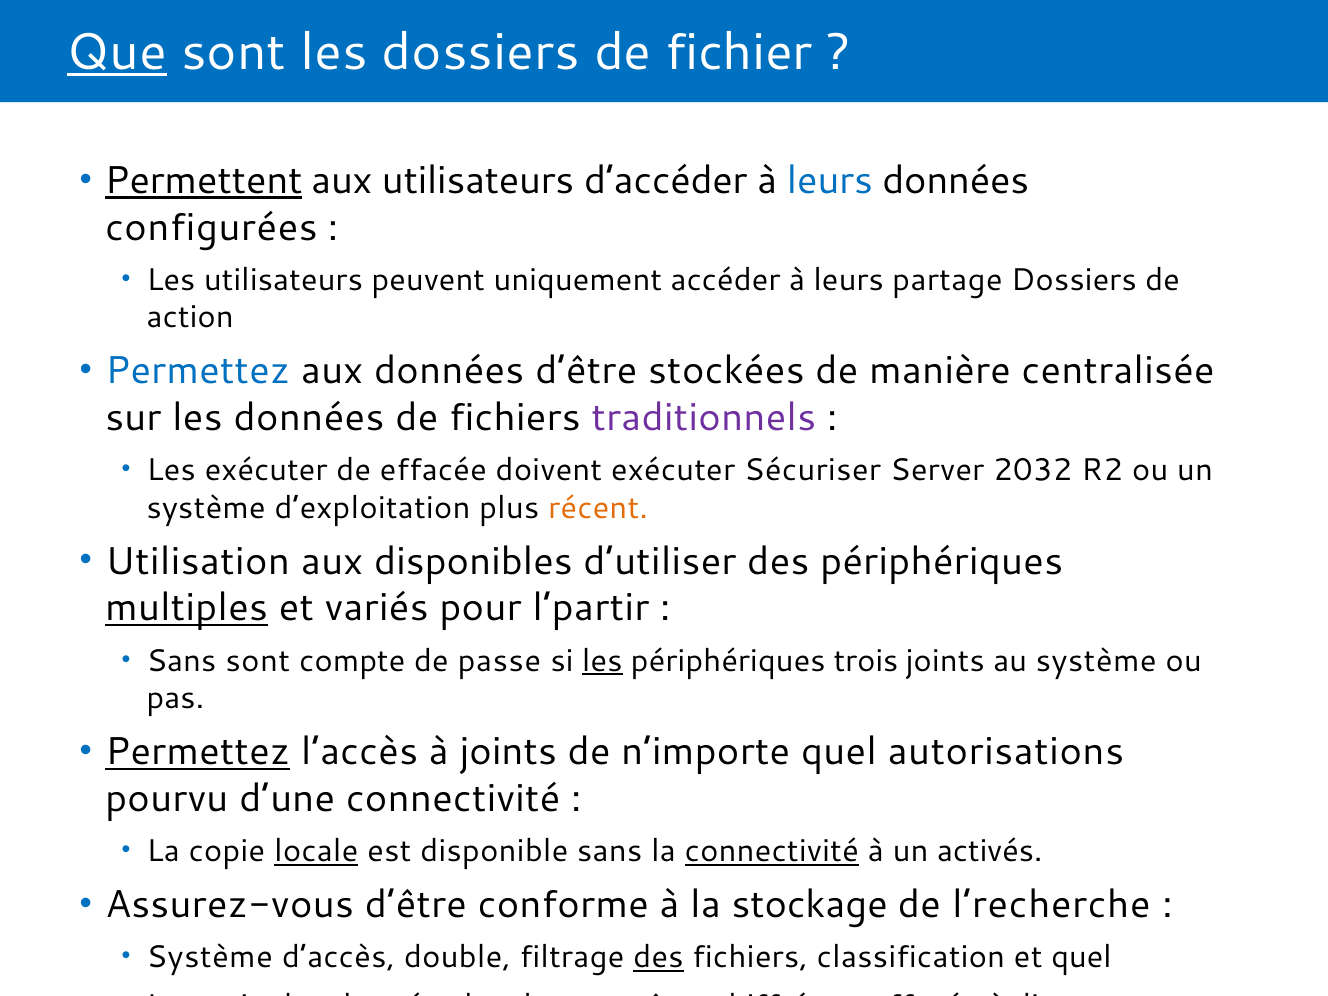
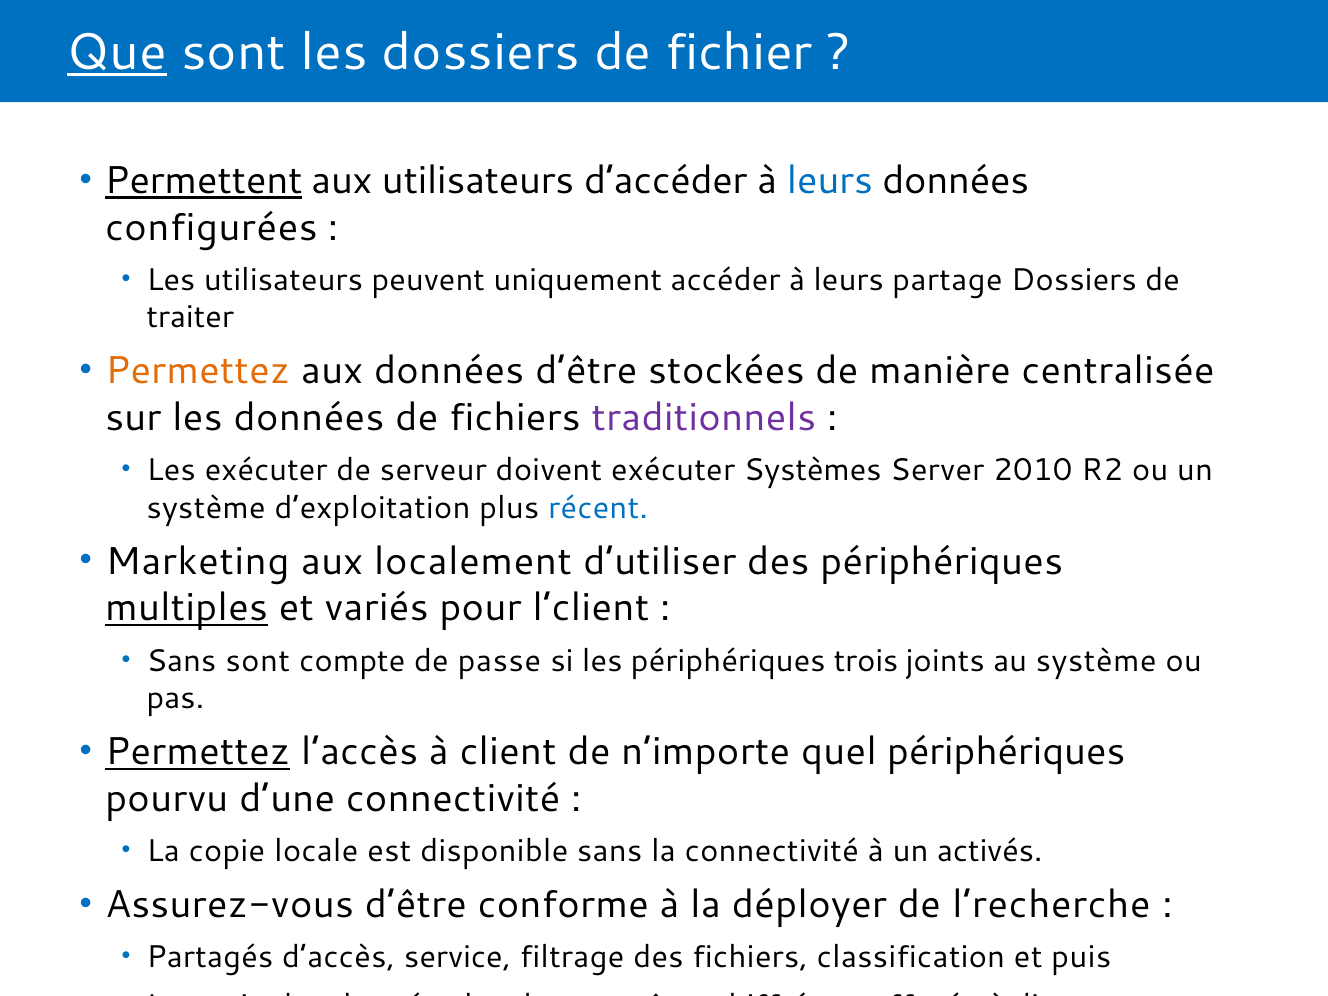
action: action -> traiter
Permettez at (198, 371) colour: blue -> orange
de effacée: effacée -> serveur
Sécuriser: Sécuriser -> Systèmes
2032: 2032 -> 2010
récent colour: orange -> blue
Utilisation: Utilisation -> Marketing
disponibles: disponibles -> localement
l’partir: l’partir -> l’client
les at (602, 661) underline: present -> none
à joints: joints -> client
quel autorisations: autorisations -> périphériques
locale underline: present -> none
connectivité at (772, 851) underline: present -> none
stockage: stockage -> déployer
Système at (210, 957): Système -> Partagés
double: double -> service
des at (658, 957) underline: present -> none
et quel: quel -> puis
